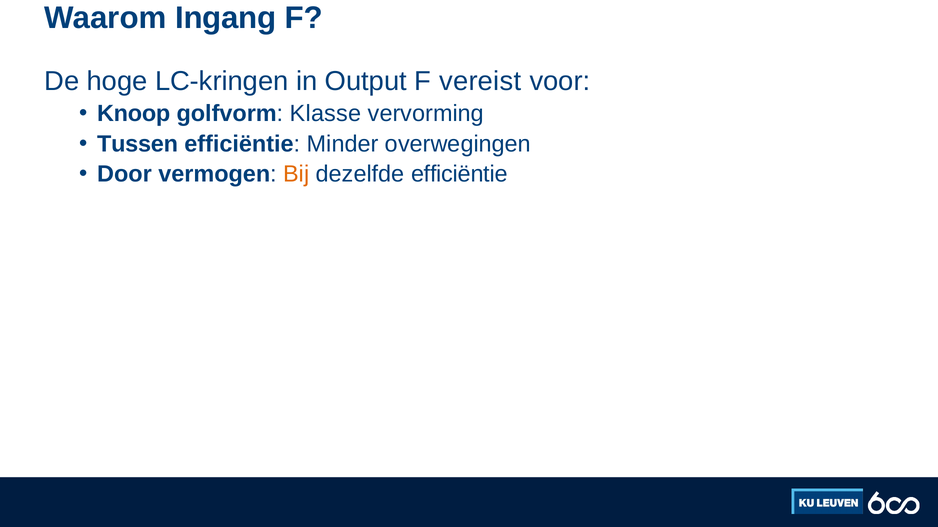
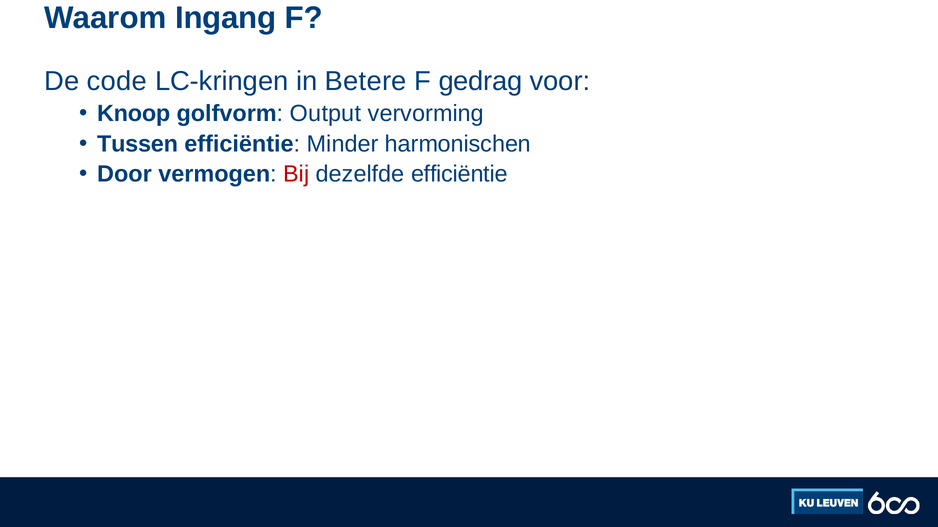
hoge: hoge -> code
Output: Output -> Betere
vereist: vereist -> gedrag
Klasse: Klasse -> Output
overwegingen: overwegingen -> harmonischen
Bij colour: orange -> red
